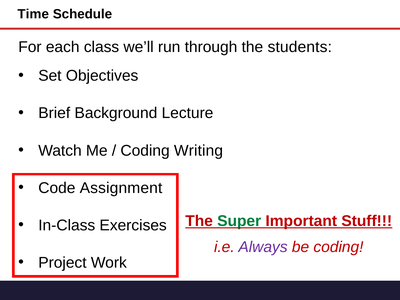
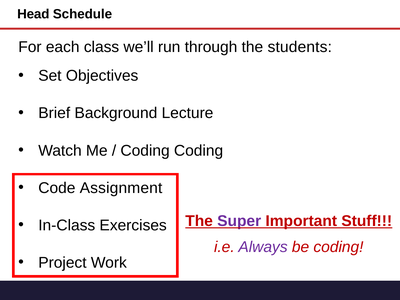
Time: Time -> Head
Coding Writing: Writing -> Coding
Super colour: green -> purple
